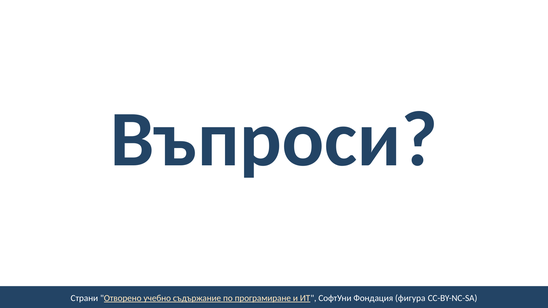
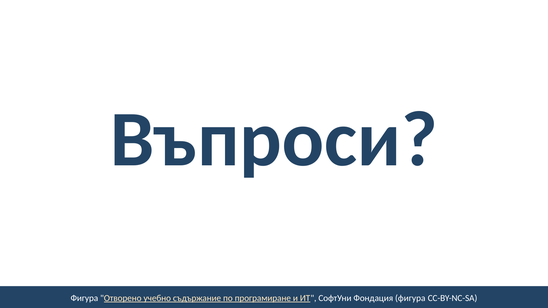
Страни at (84, 298): Страни -> Фигура
